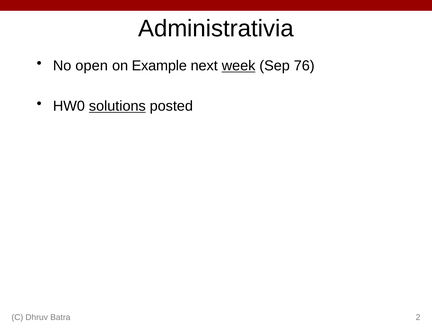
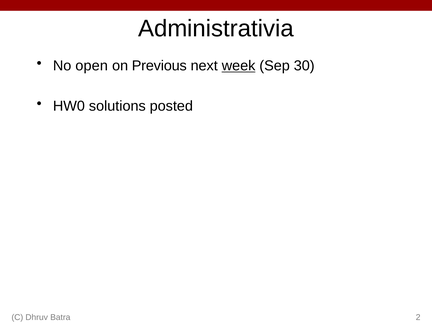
Example: Example -> Previous
76: 76 -> 30
solutions underline: present -> none
